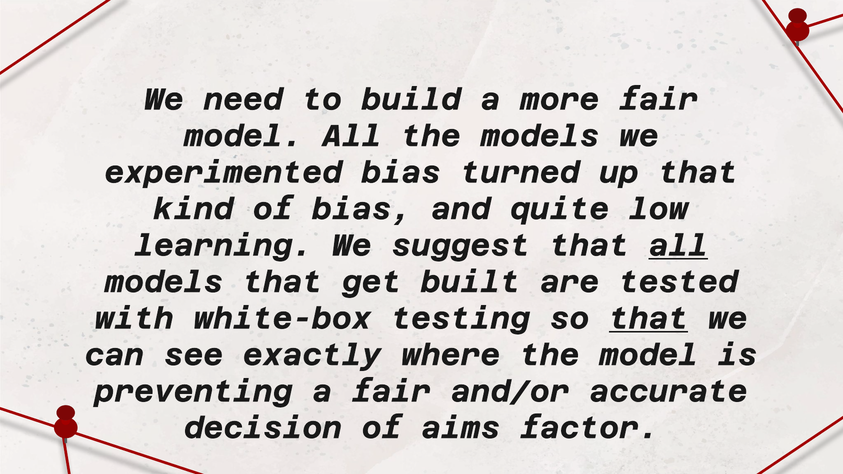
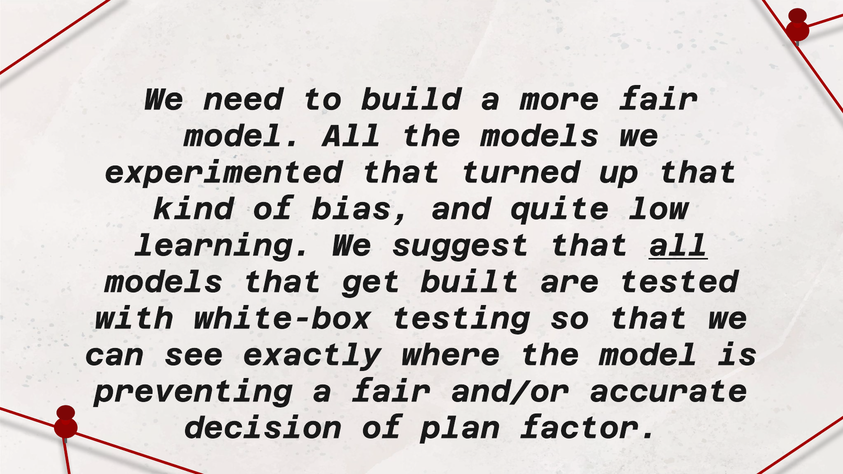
experimented bias: bias -> that
that at (649, 319) underline: present -> none
aims: aims -> plan
